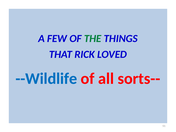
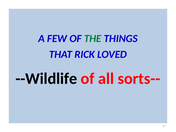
--Wildlife colour: blue -> black
